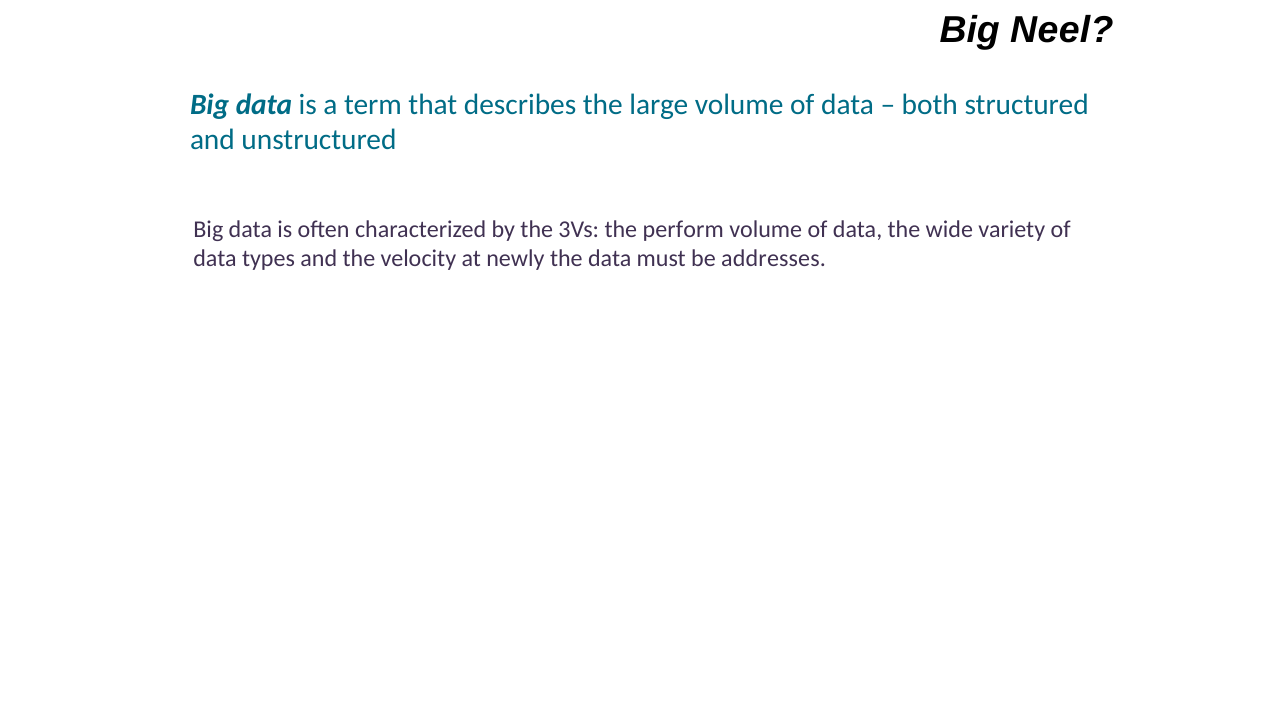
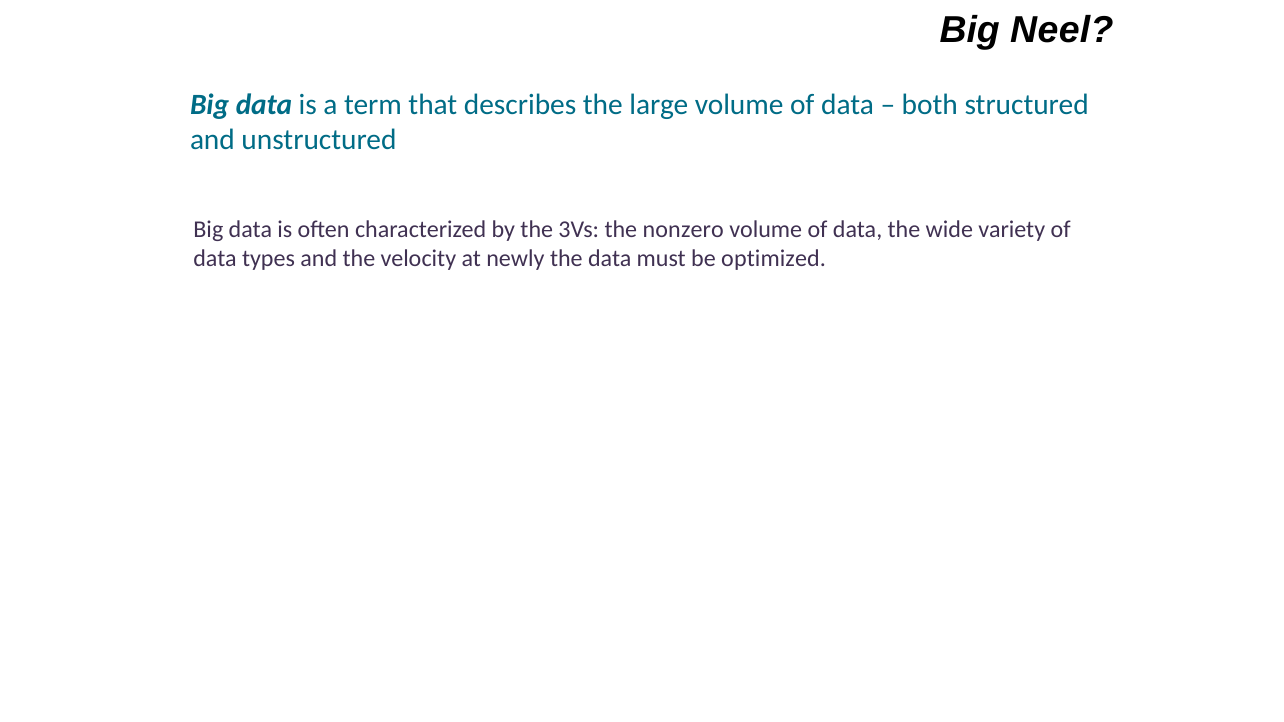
perform: perform -> nonzero
addresses: addresses -> optimized
